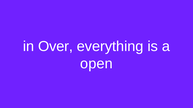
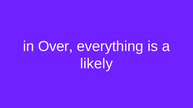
open: open -> likely
